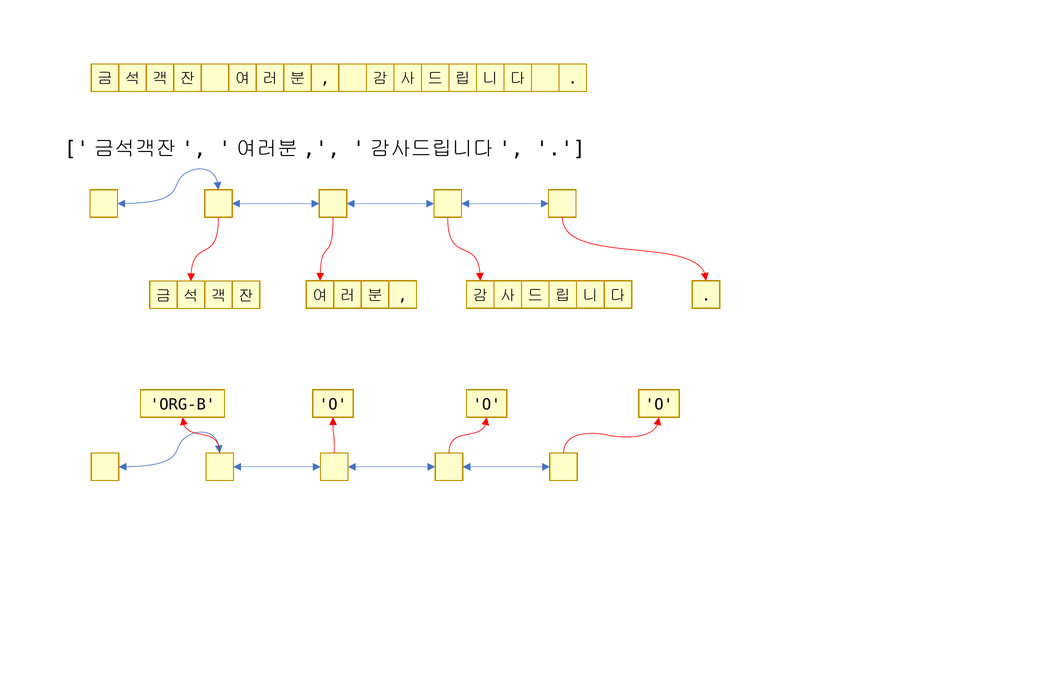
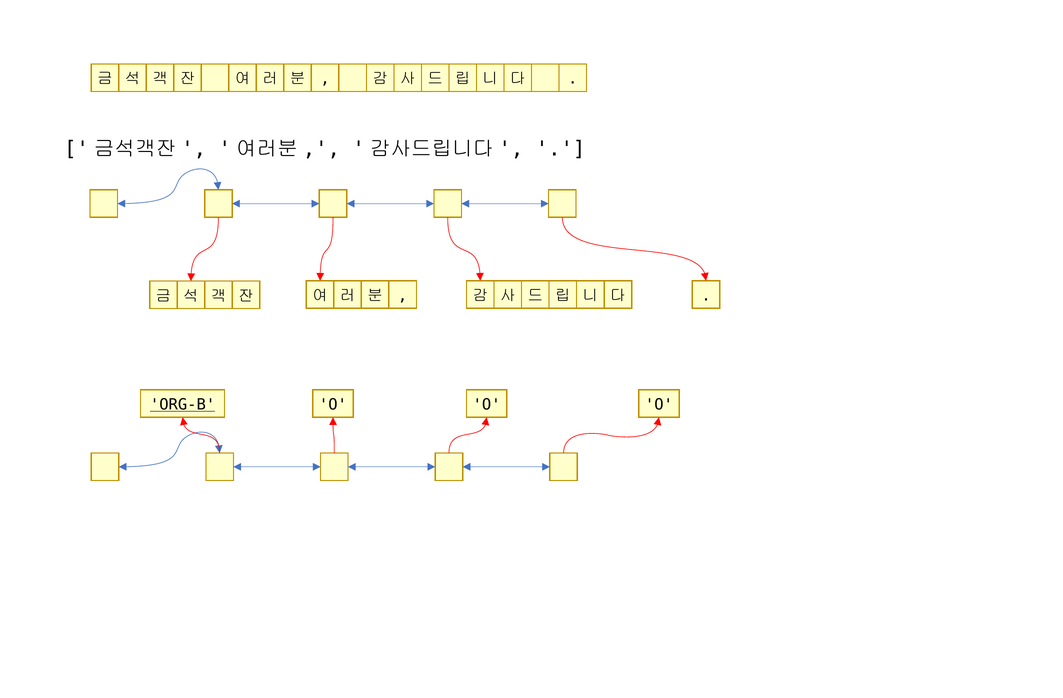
ORG-B underline: none -> present
